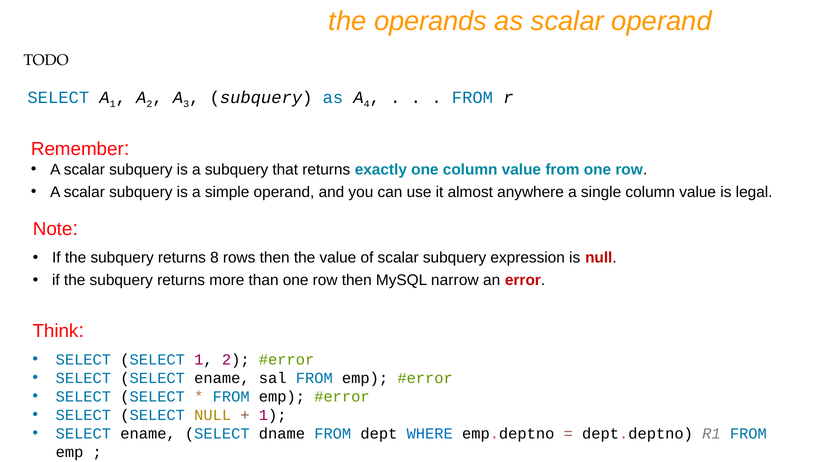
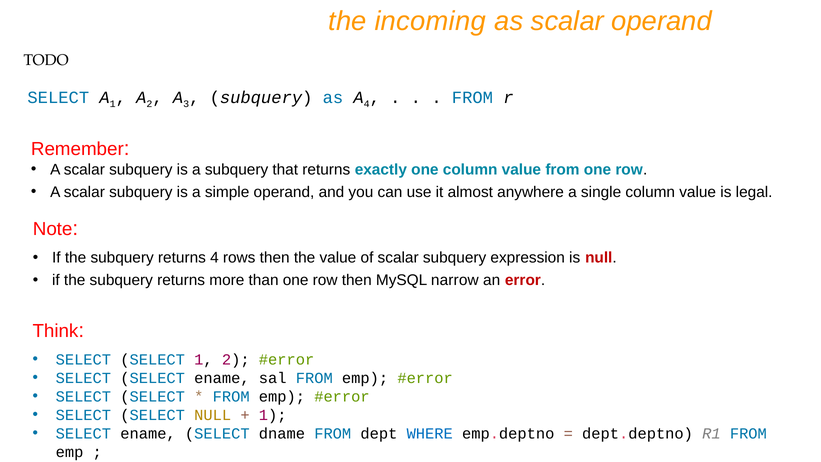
operands: operands -> incoming
returns 8: 8 -> 4
